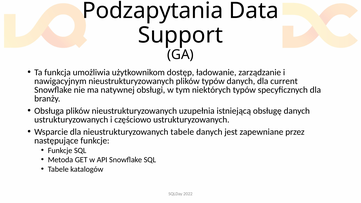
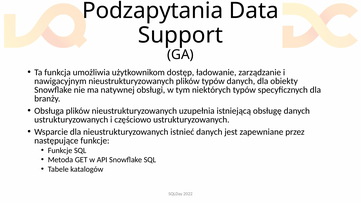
current: current -> obiekty
nieustrukturyzowanych tabele: tabele -> istnieć
